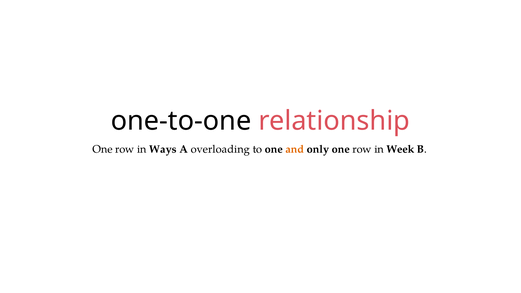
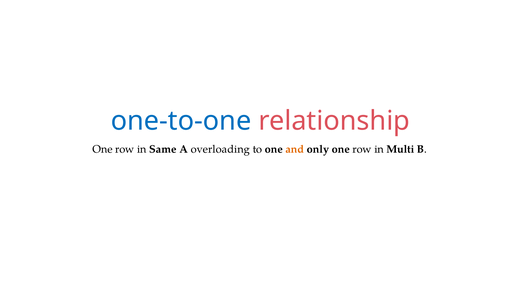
one-to-one colour: black -> blue
Ways: Ways -> Same
Week: Week -> Multi
